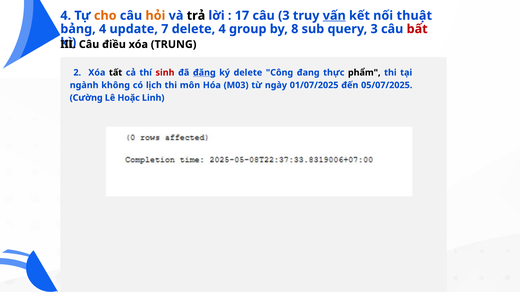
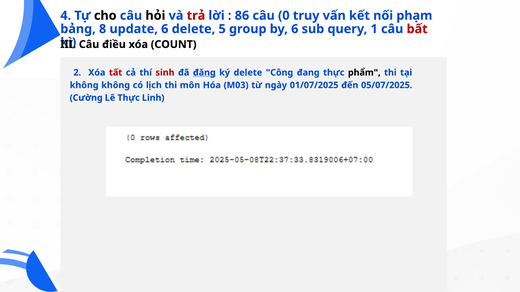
cho colour: orange -> black
hỏi colour: orange -> black
trả colour: black -> red
17: 17 -> 86
câu 3: 3 -> 0
vấn underline: present -> none
thuật: thuật -> phạm
bảng 4: 4 -> 8
update 7: 7 -> 6
delete 4: 4 -> 5
by 8: 8 -> 6
query 3: 3 -> 1
TRUNG: TRUNG -> COUNT
tất colour: black -> red
ngành at (84, 85): ngành -> không
Lê Hoặc: Hoặc -> Thực
